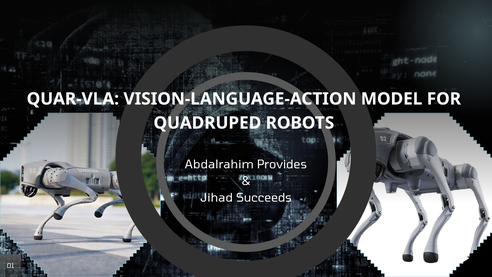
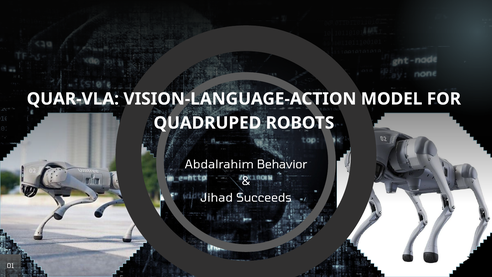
Provides: Provides -> Behavior
